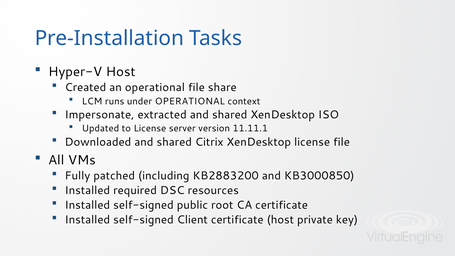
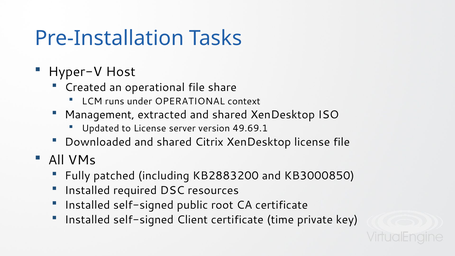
Impersonate: Impersonate -> Management
11.11.1: 11.11.1 -> 49.69.1
certificate host: host -> time
